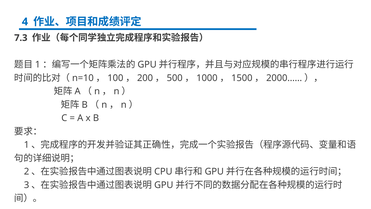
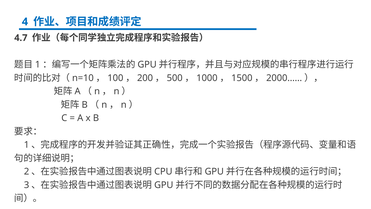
7.3: 7.3 -> 4.7
